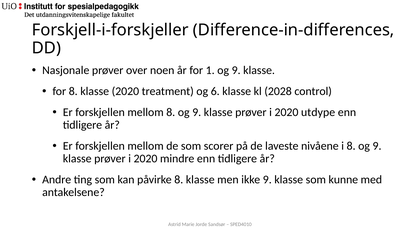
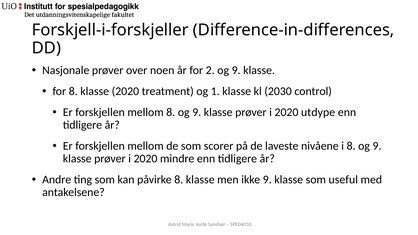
1: 1 -> 2
6: 6 -> 1
2028: 2028 -> 2030
kunne: kunne -> useful
